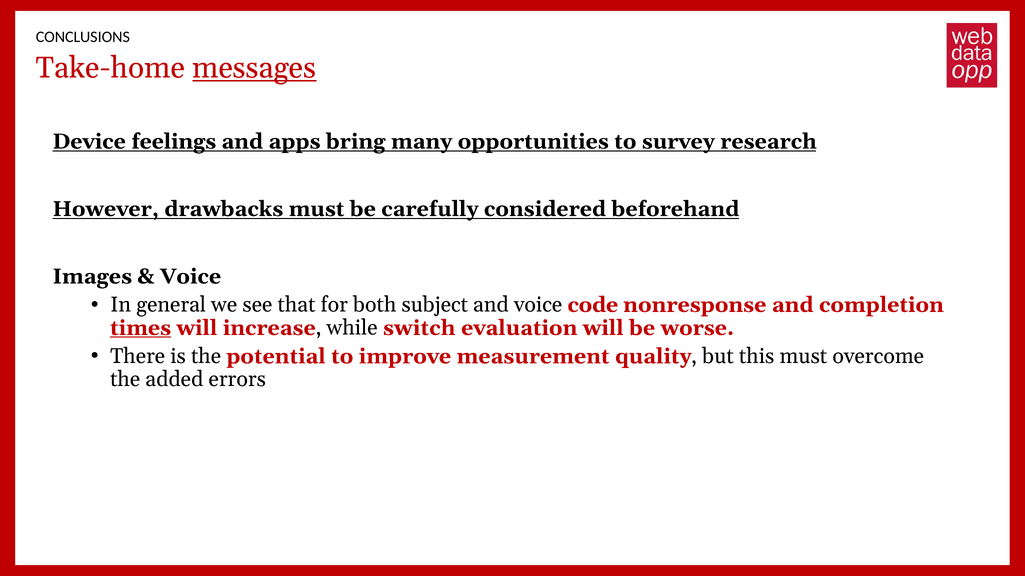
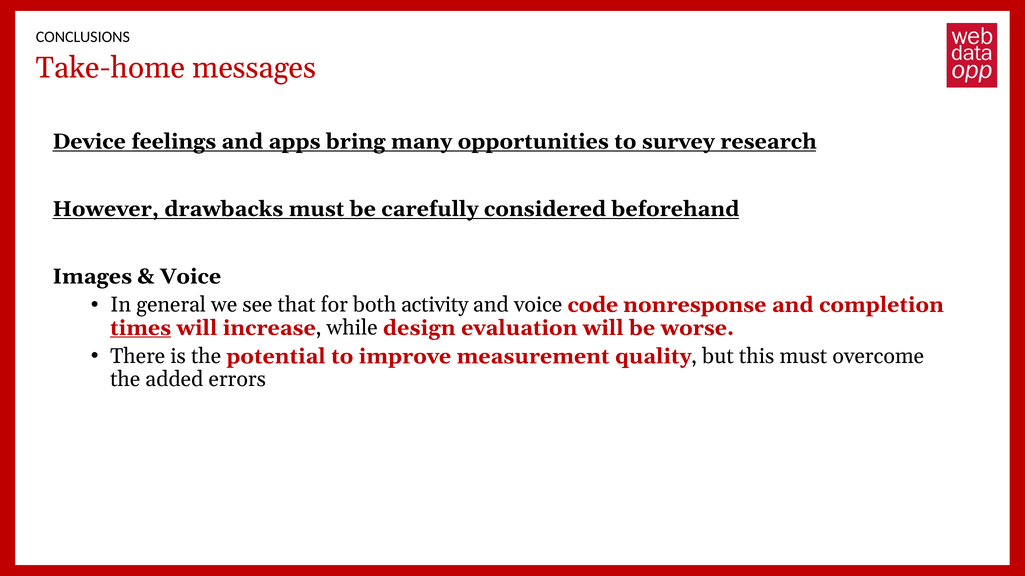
messages underline: present -> none
subject: subject -> activity
switch: switch -> design
